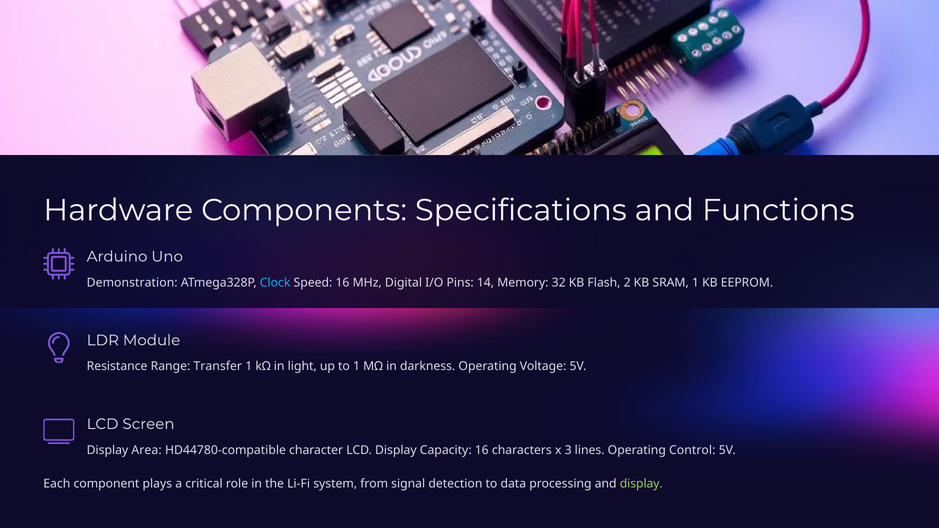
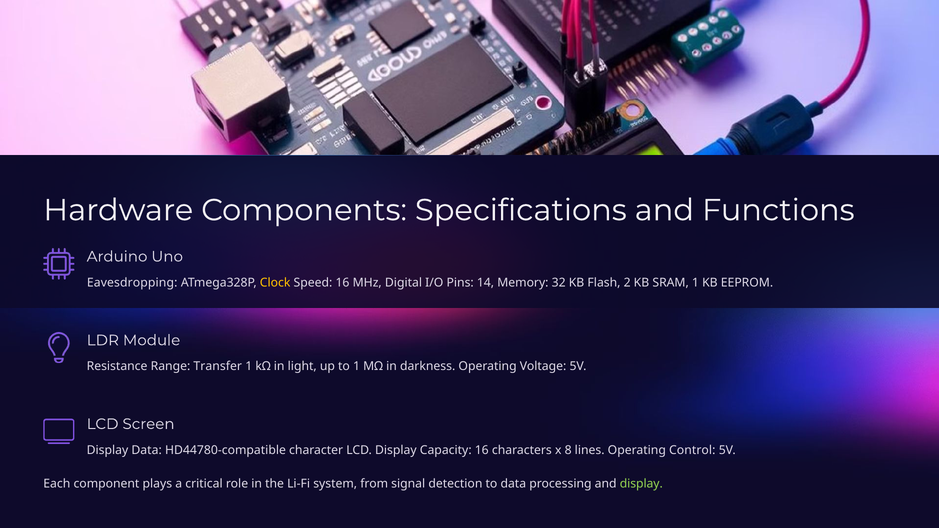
Demonstration: Demonstration -> Eavesdropping
Clock colour: light blue -> yellow
Display Area: Area -> Data
3: 3 -> 8
